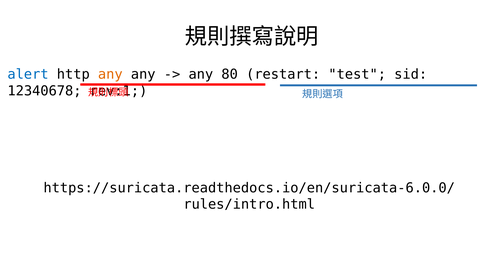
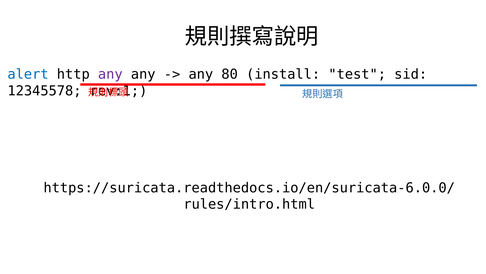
any at (110, 74) colour: orange -> purple
restart: restart -> install
12340678: 12340678 -> 12345578
